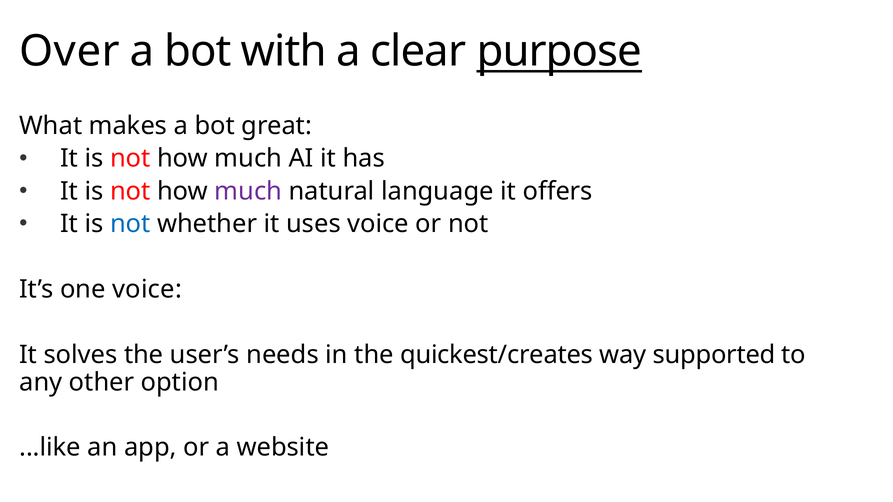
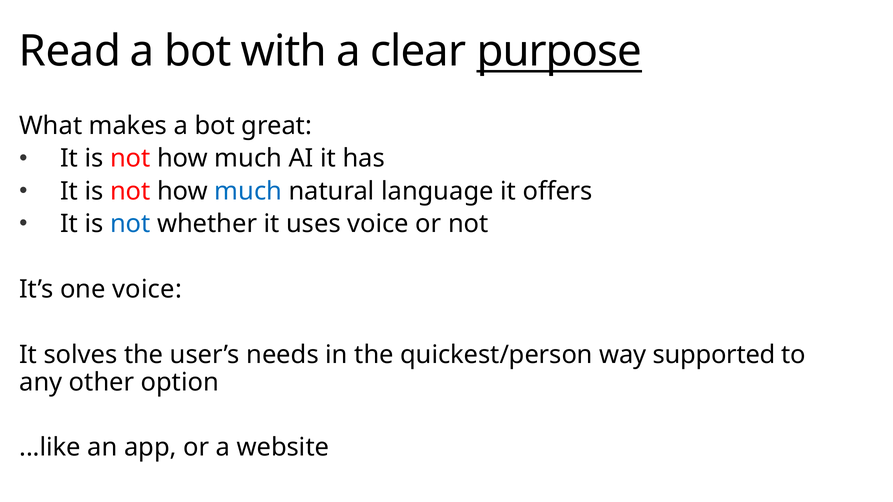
Over: Over -> Read
much at (248, 191) colour: purple -> blue
quickest/creates: quickest/creates -> quickest/person
